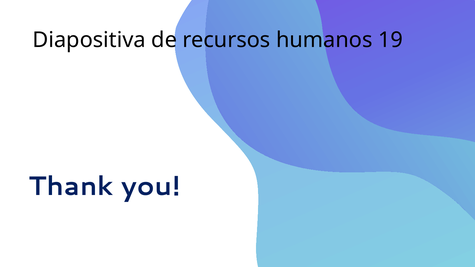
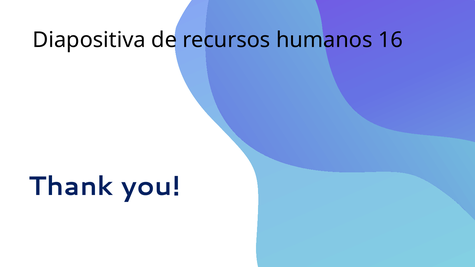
19: 19 -> 16
